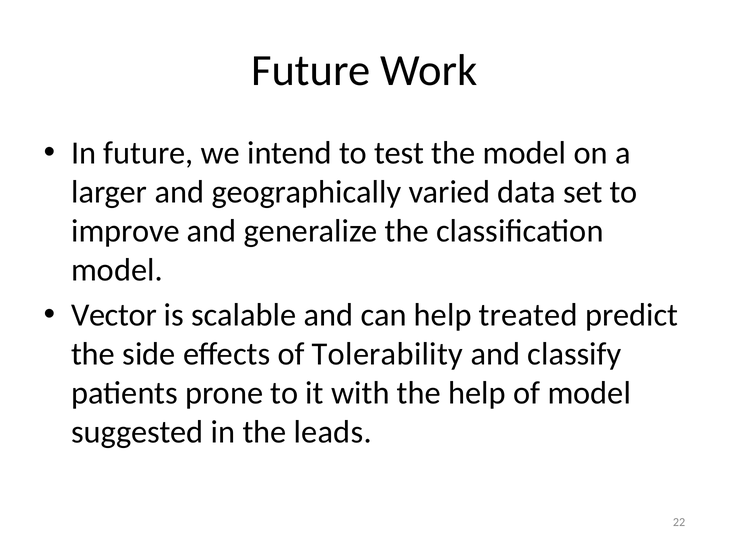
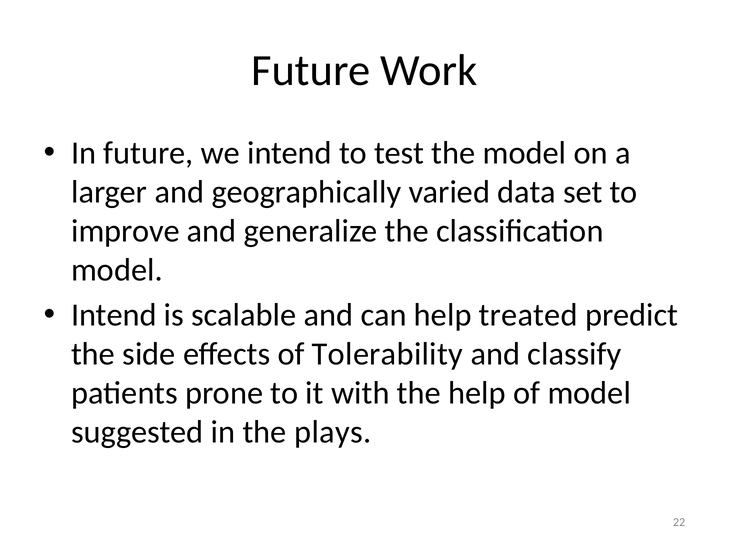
Vector at (114, 315): Vector -> Intend
leads: leads -> plays
